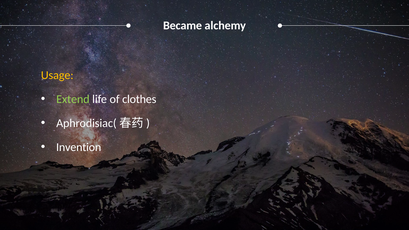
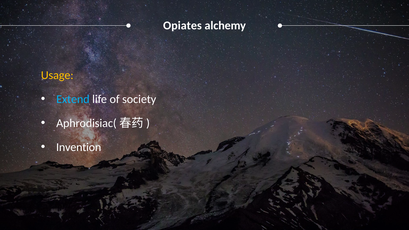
Became: Became -> Opiates
Extend colour: light green -> light blue
clothes: clothes -> society
